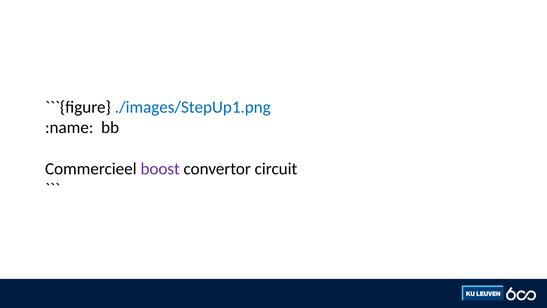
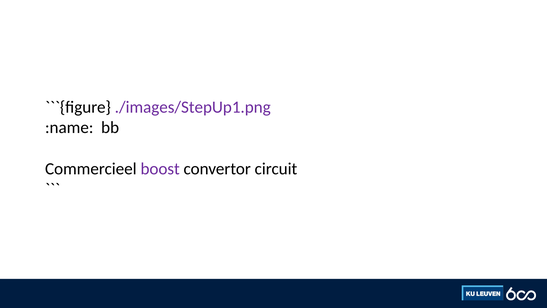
./images/StepUp1.png colour: blue -> purple
